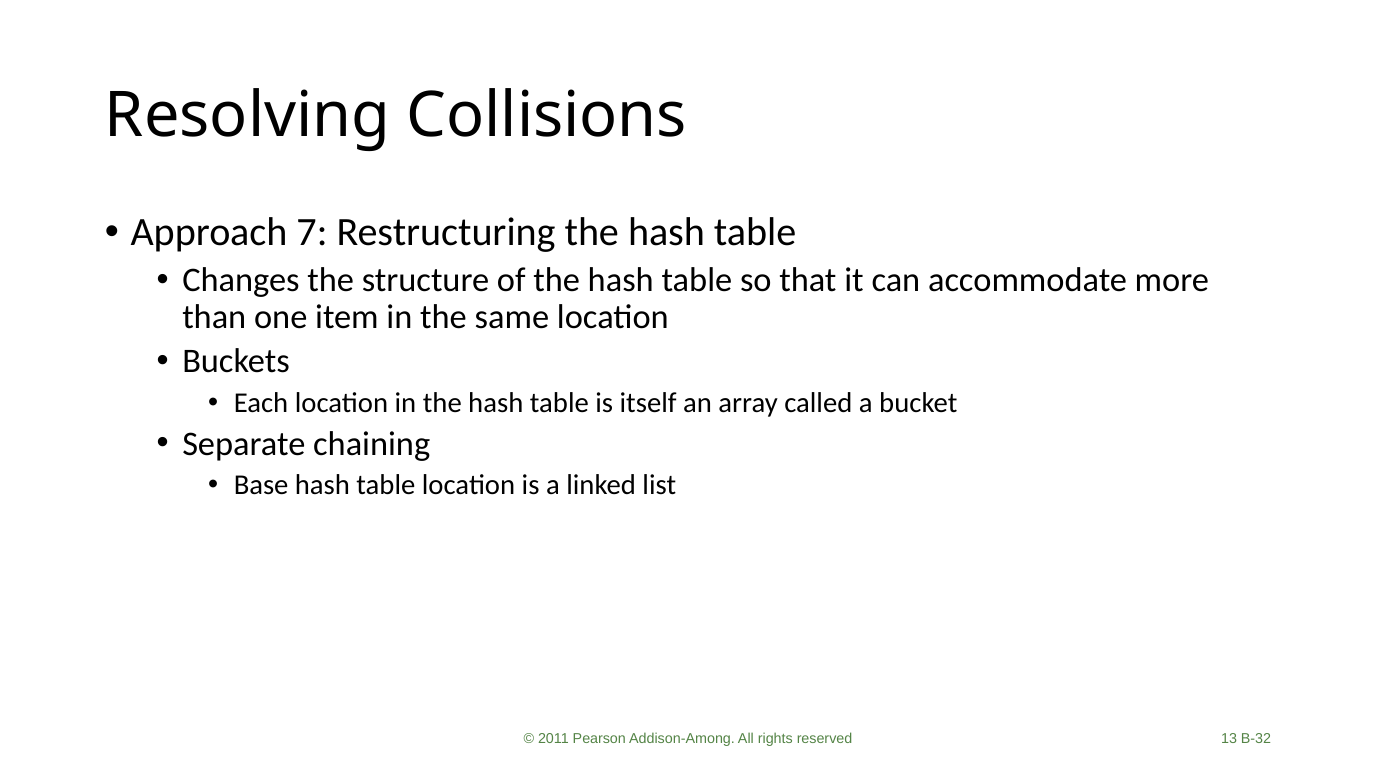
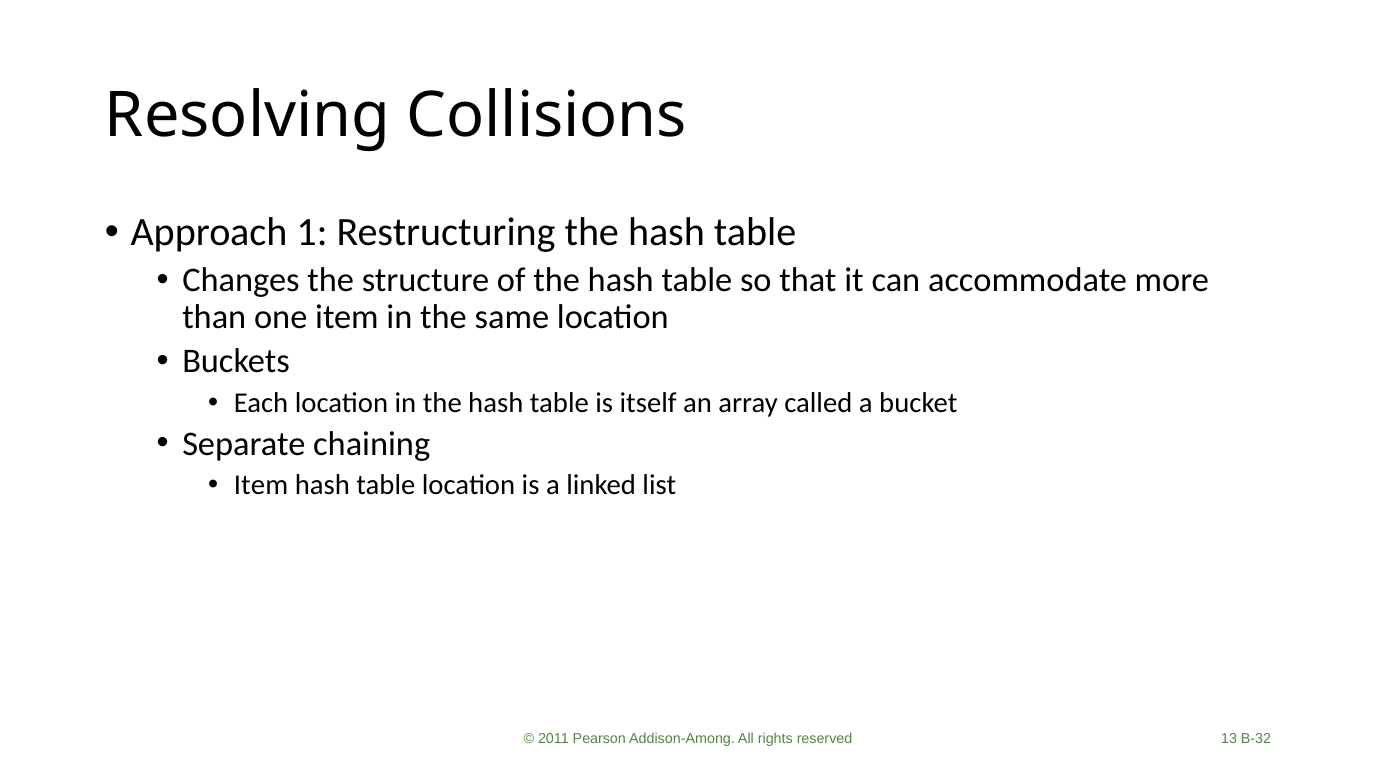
7: 7 -> 1
Base at (261, 485): Base -> Item
